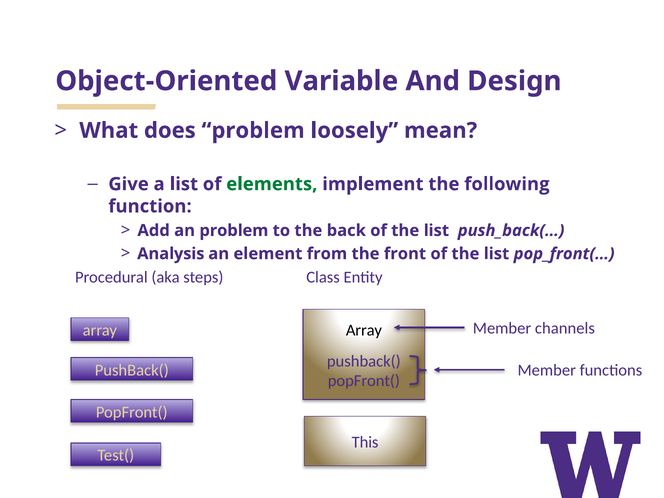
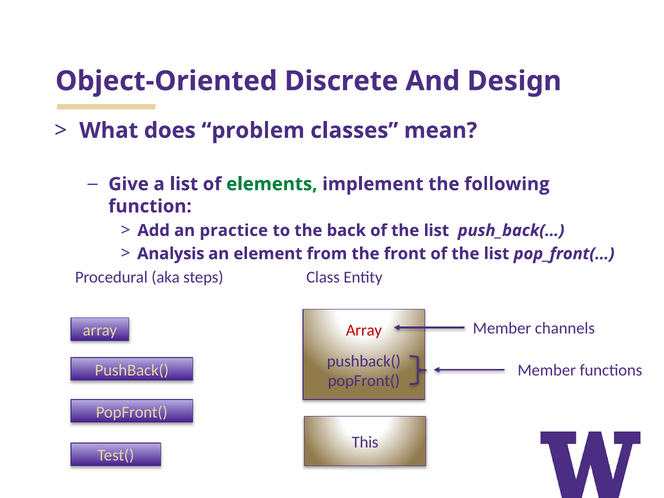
Variable: Variable -> Discrete
loosely: loosely -> classes
an problem: problem -> practice
Array at (364, 330) colour: black -> red
